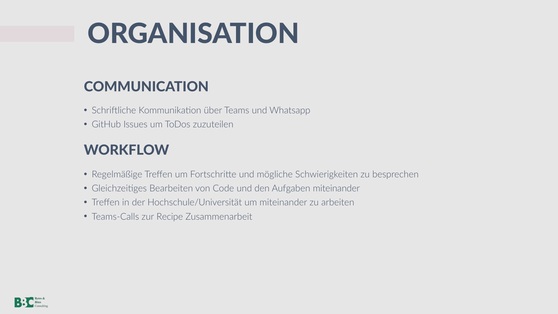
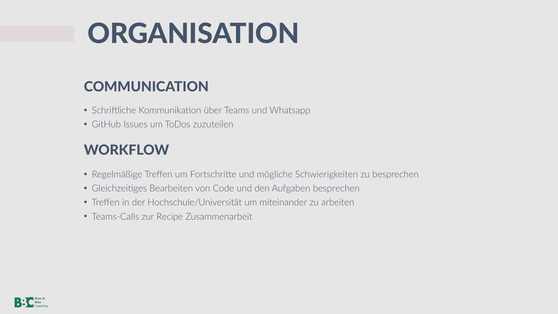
Aufgaben miteinander: miteinander -> besprechen
